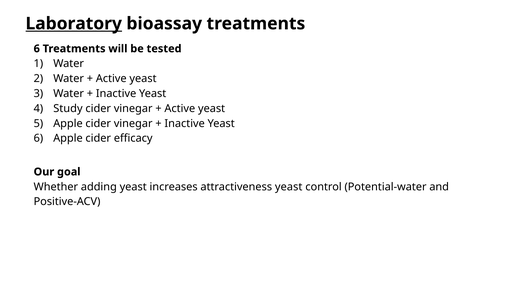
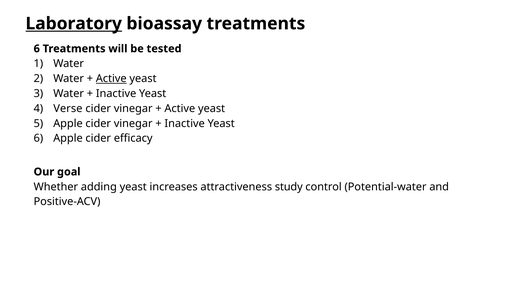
Active at (111, 79) underline: none -> present
Study: Study -> Verse
attractiveness yeast: yeast -> study
